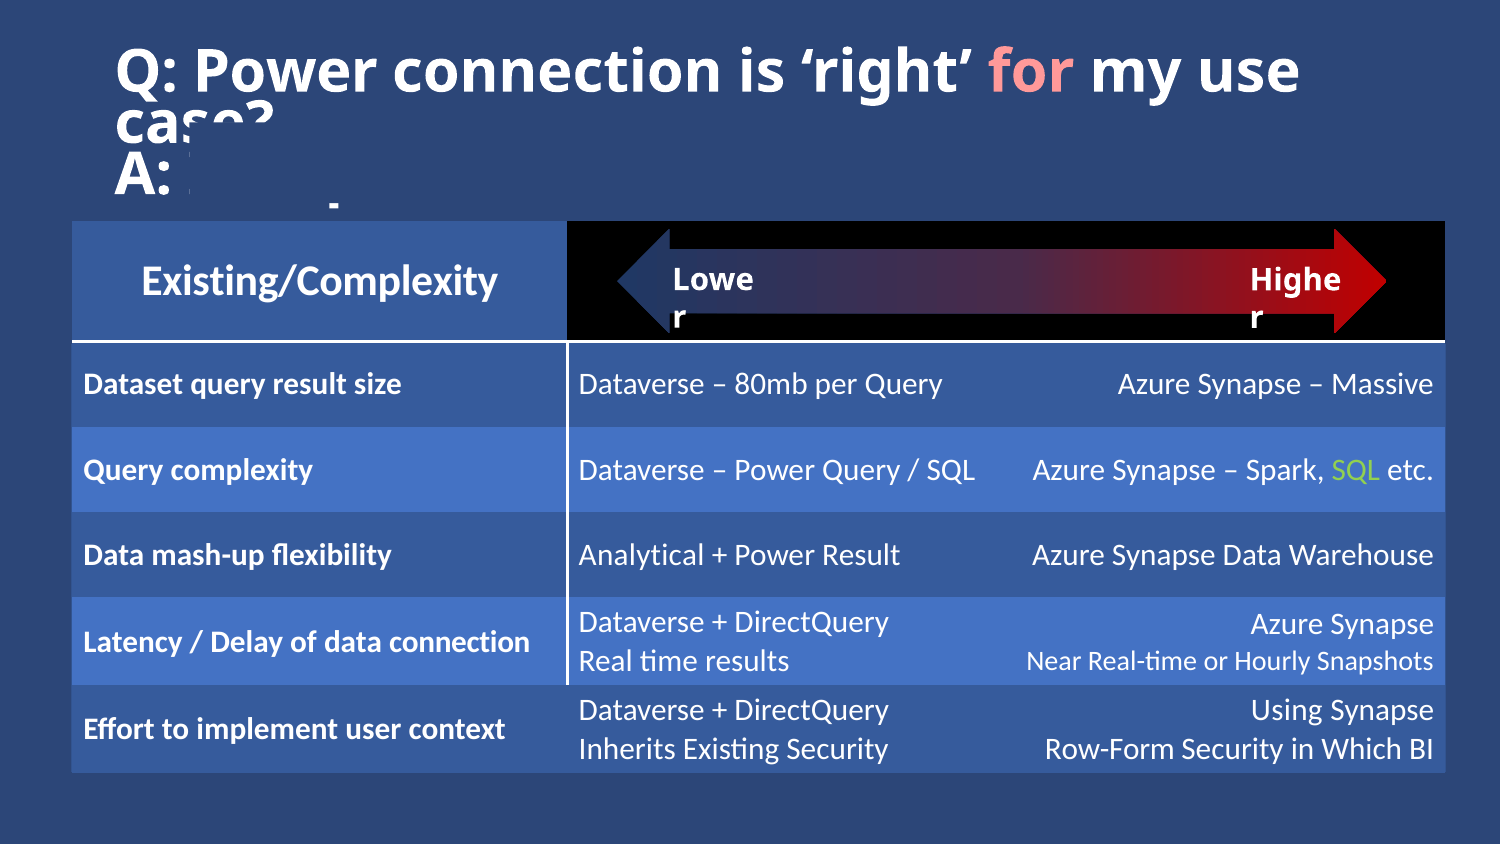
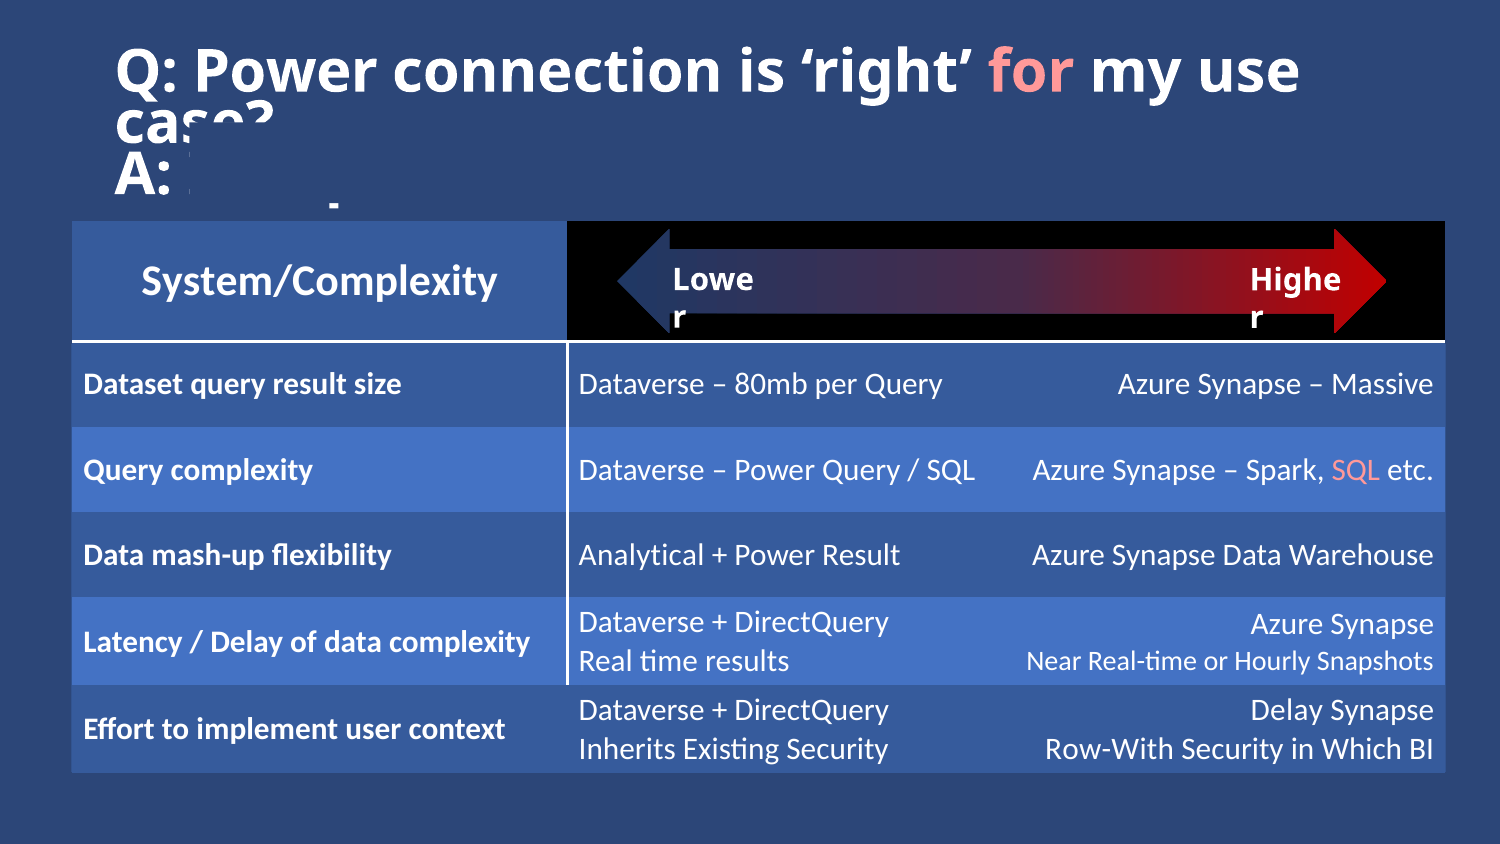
Existing/Complexity: Existing/Complexity -> System/Complexity
SQL at (1356, 470) colour: light green -> pink
data connection: connection -> complexity
Using at (1287, 710): Using -> Delay
Row-Form: Row-Form -> Row-With
